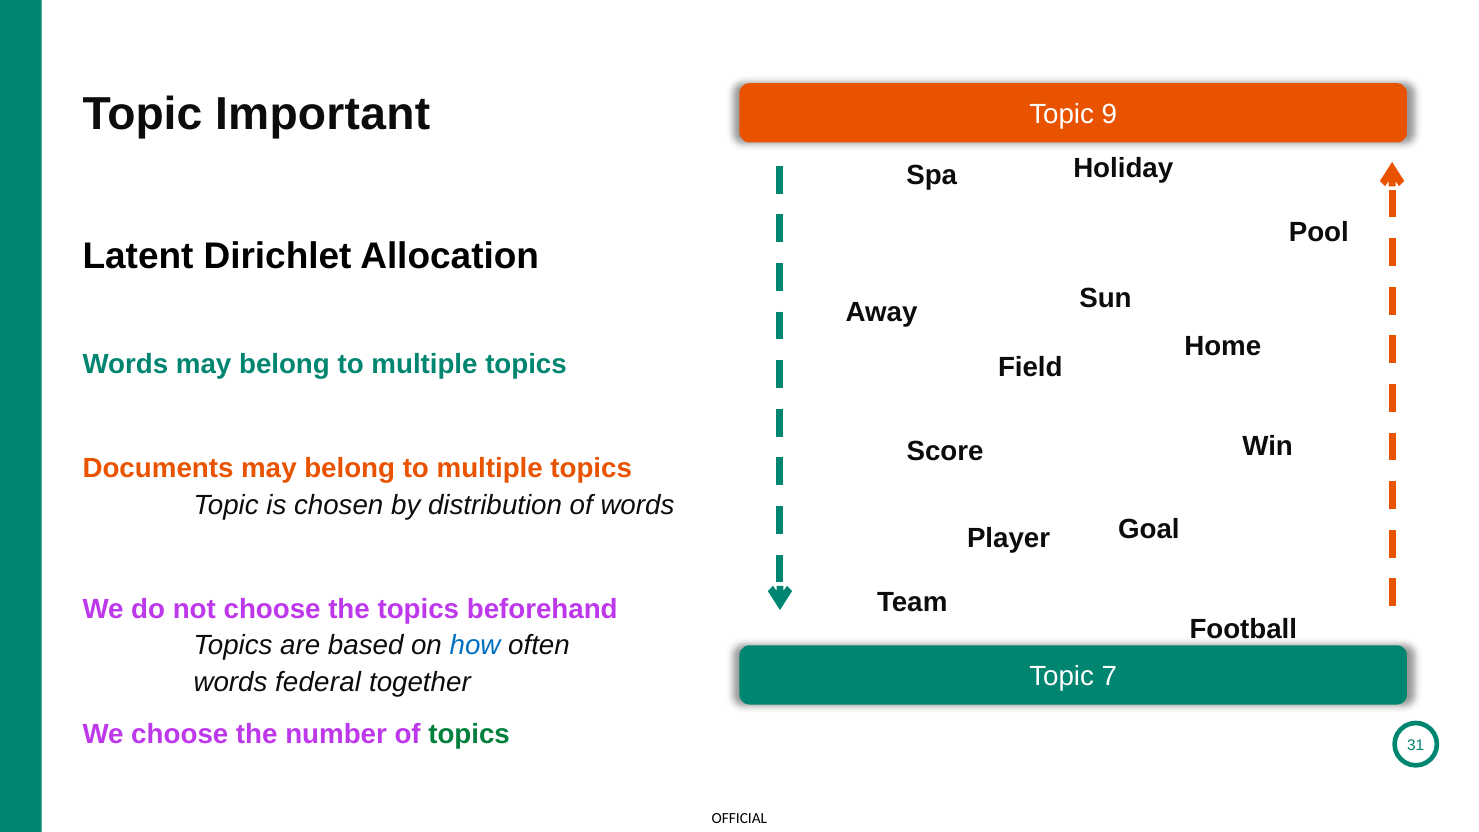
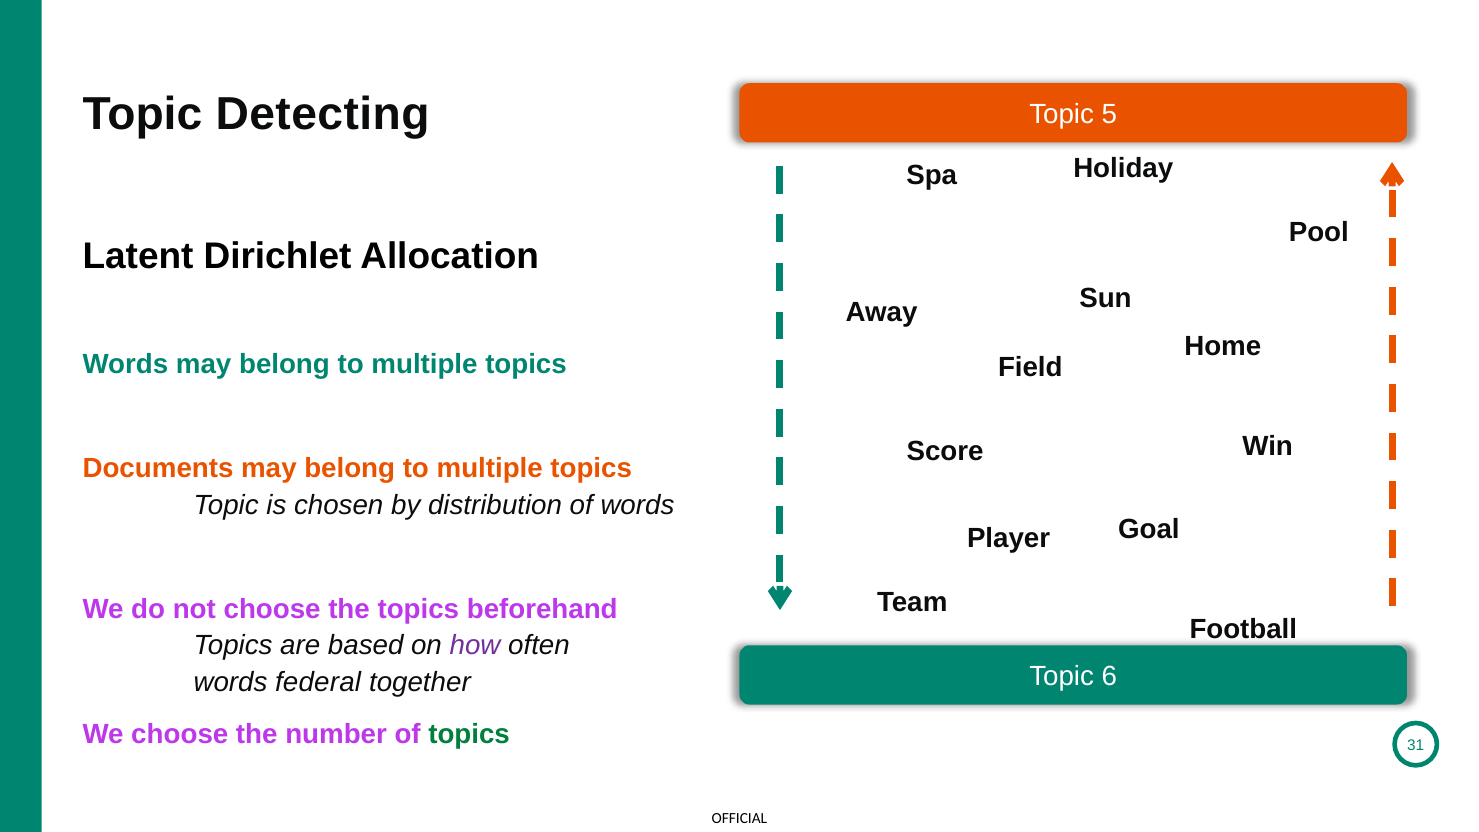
Important: Important -> Detecting
9: 9 -> 5
how colour: blue -> purple
7: 7 -> 6
